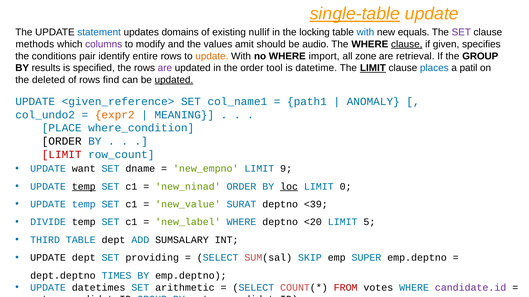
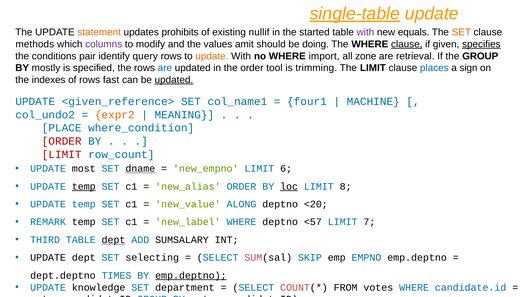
statement colour: blue -> orange
domains: domains -> prohibits
locking: locking -> started
with at (365, 32) colour: blue -> purple
SET at (461, 32) colour: purple -> orange
audio: audio -> doing
specifies underline: none -> present
entire: entire -> query
results: results -> mostly
are at (165, 68) colour: purple -> blue
datetime: datetime -> trimming
LIMIT at (373, 68) underline: present -> none
patil: patil -> sign
deleted: deleted -> indexes
find: find -> fast
path1: path1 -> four1
ANOMALY: ANOMALY -> MACHINE
ORDER at (62, 142) colour: black -> red
want: want -> most
dname underline: none -> present
9: 9 -> 6
new_ninad: new_ninad -> new_alias
0: 0 -> 8
SURAT: SURAT -> ALONG
<39: <39 -> <20
DIVIDE: DIVIDE -> REMARK
<20: <20 -> <57
5: 5 -> 7
dept at (114, 240) underline: none -> present
providing: providing -> selecting
SUPER: SUPER -> EMPNO
emp.deptno at (191, 276) underline: none -> present
datetimes: datetimes -> knowledge
arithmetic: arithmetic -> department
FROM colour: red -> black
candidate.id colour: purple -> blue
